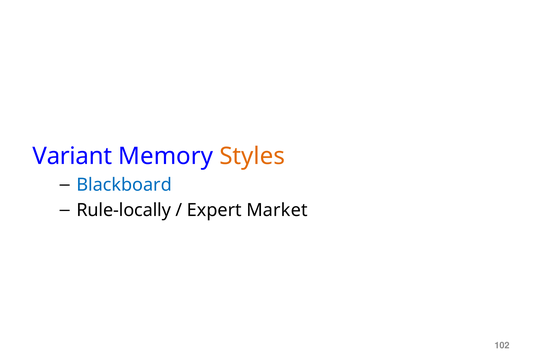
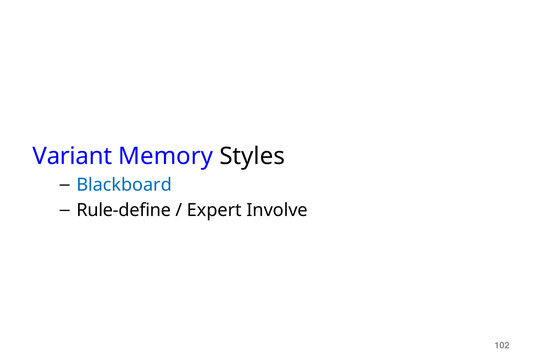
Styles colour: orange -> black
Rule-locally: Rule-locally -> Rule-define
Market: Market -> Involve
